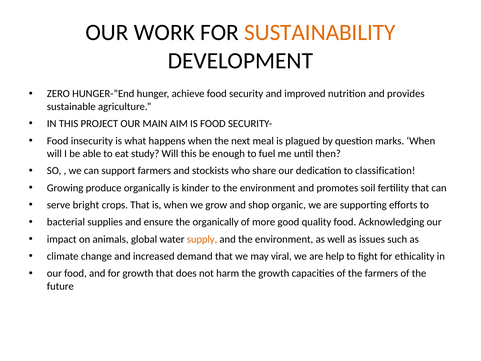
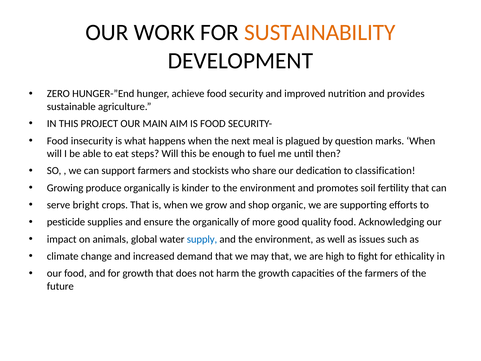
study: study -> steps
bacterial: bacterial -> pesticide
supply colour: orange -> blue
may viral: viral -> that
help: help -> high
